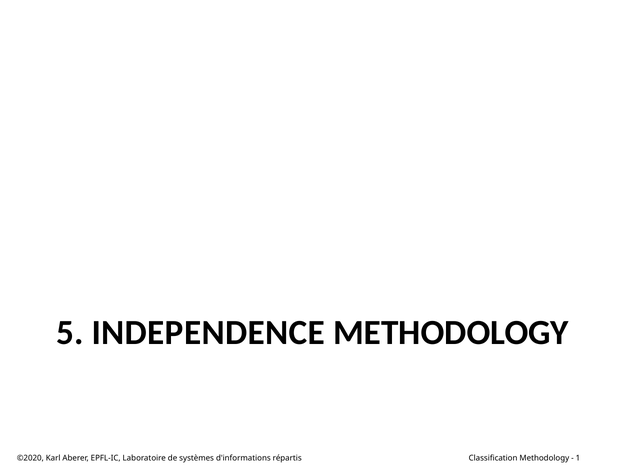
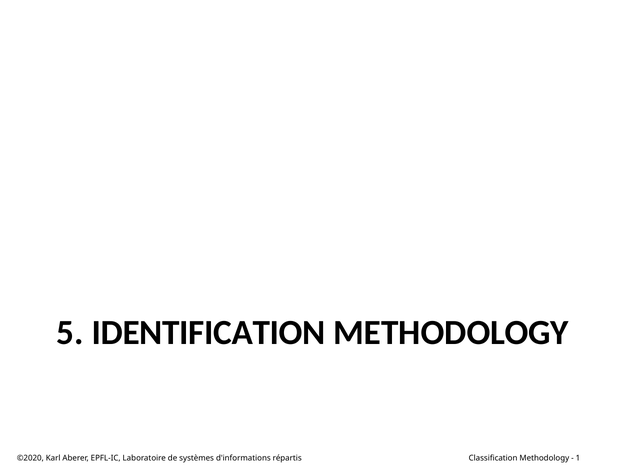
INDEPENDENCE: INDEPENDENCE -> IDENTIFICATION
